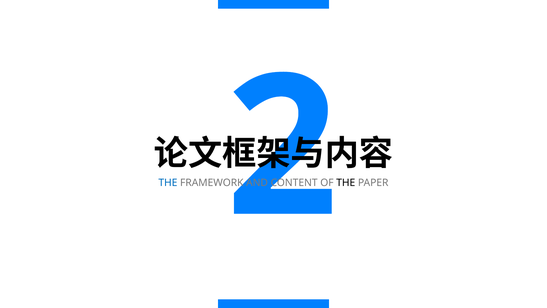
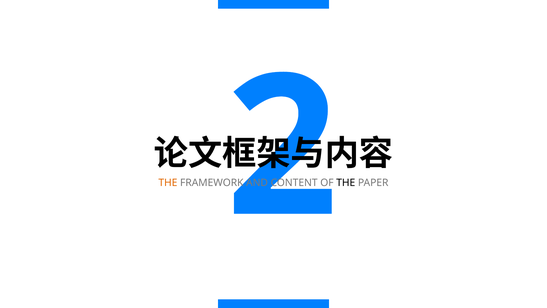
THE at (168, 183) colour: blue -> orange
